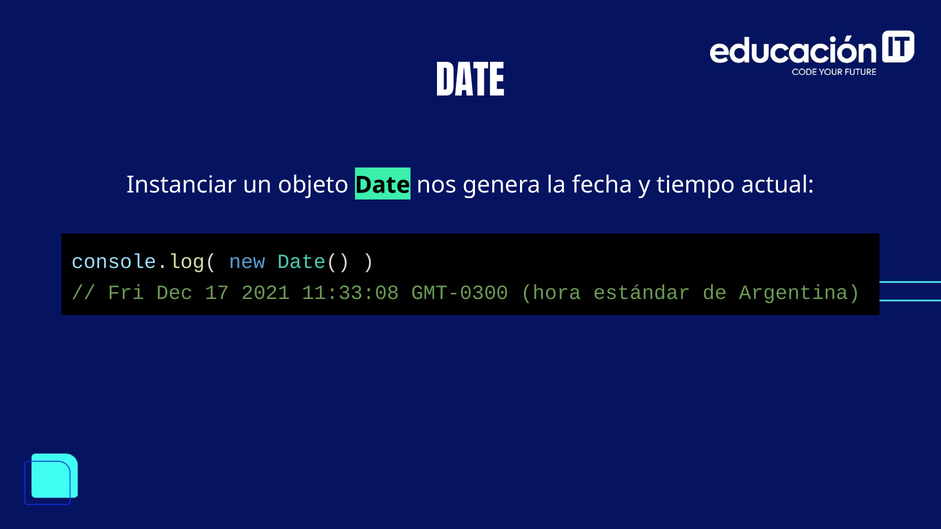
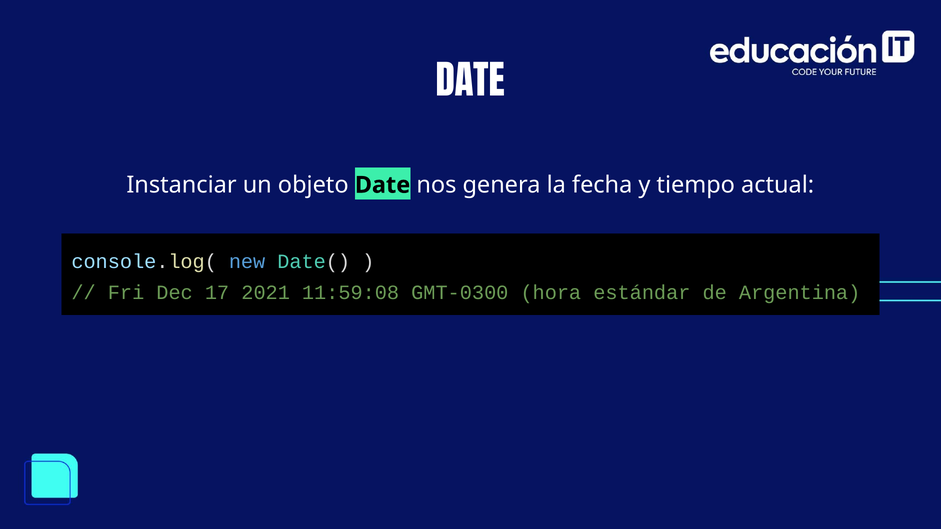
11:33:08: 11:33:08 -> 11:59:08
